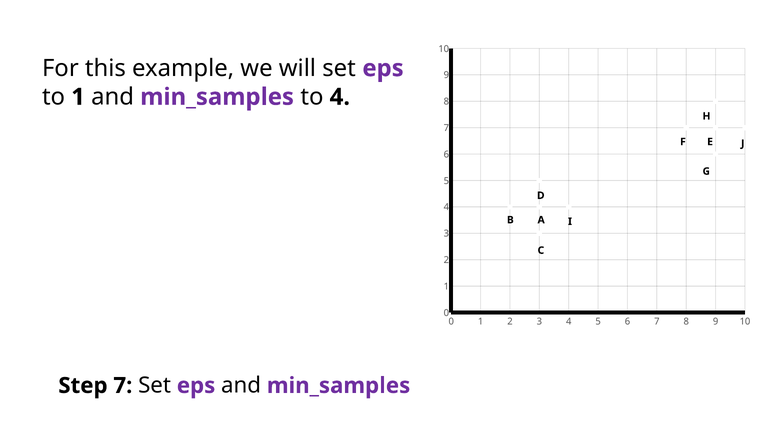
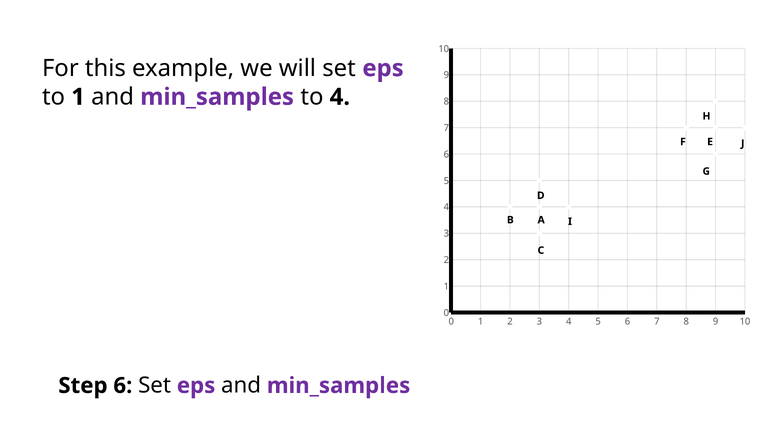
Step 7: 7 -> 6
